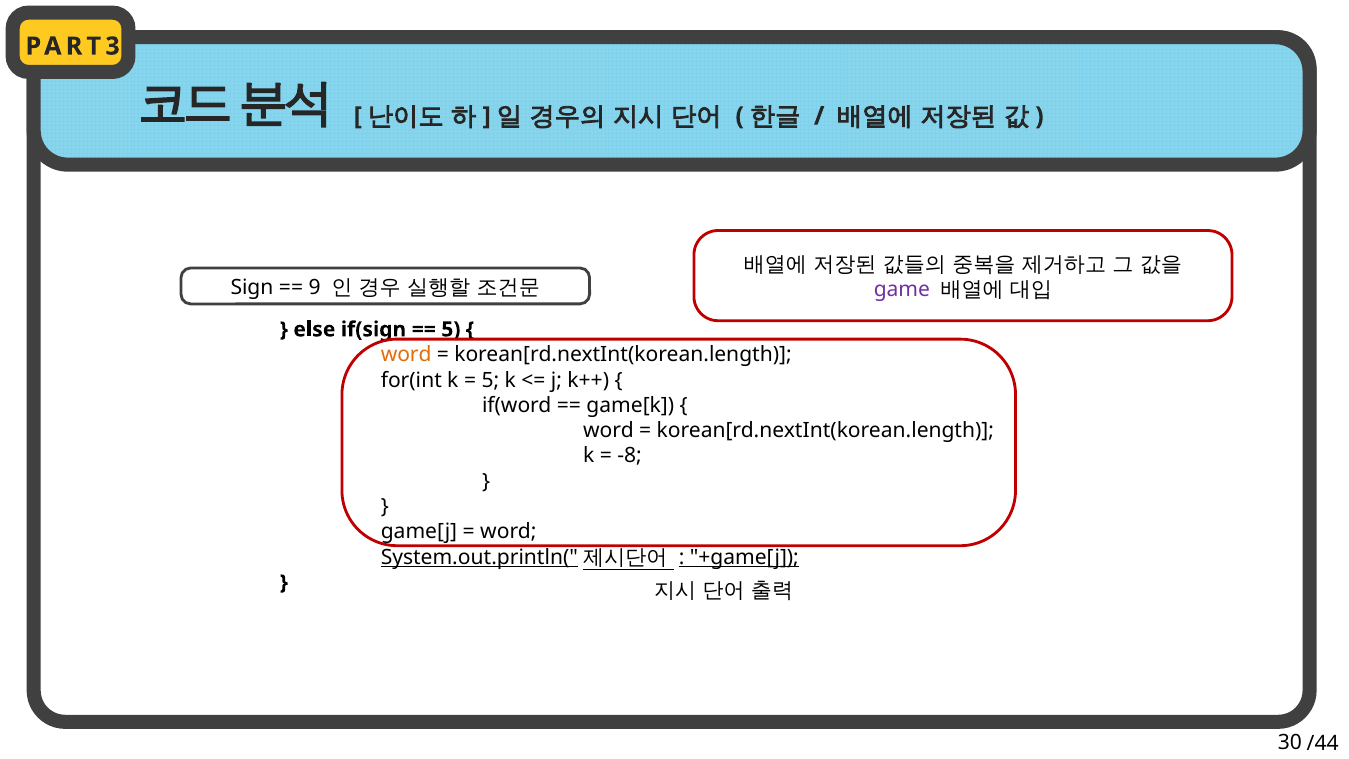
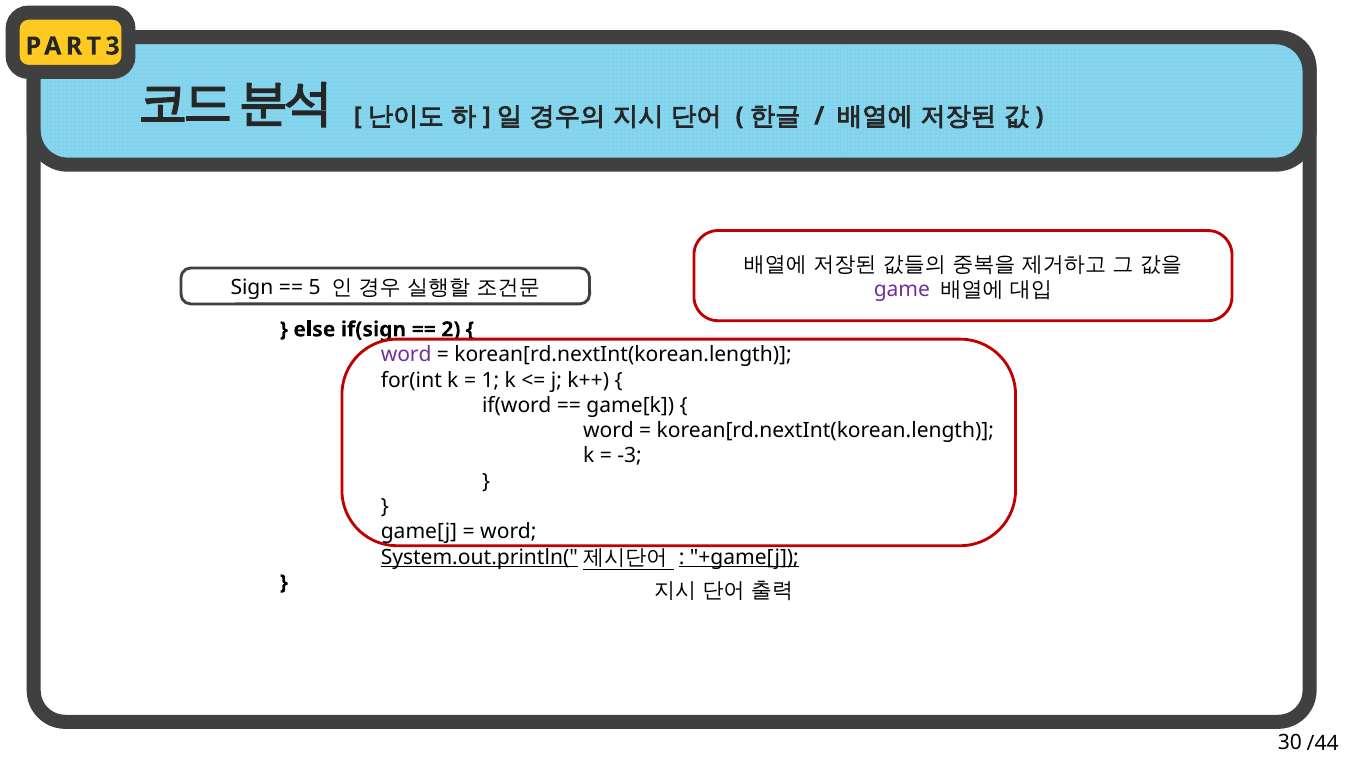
9: 9 -> 5
5 at (451, 329): 5 -> 2
word at (406, 355) colour: orange -> purple
5 at (490, 380): 5 -> 1
-8: -8 -> -3
